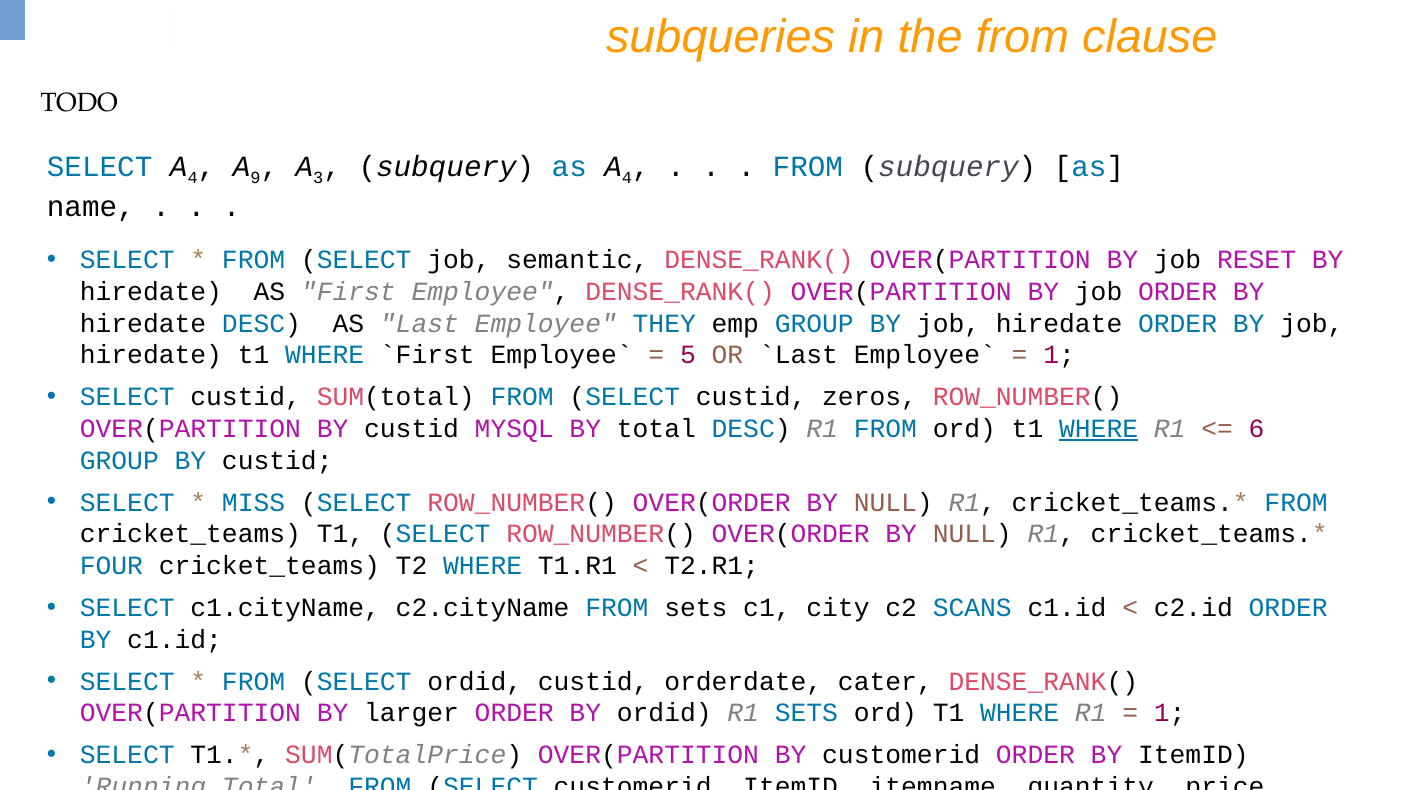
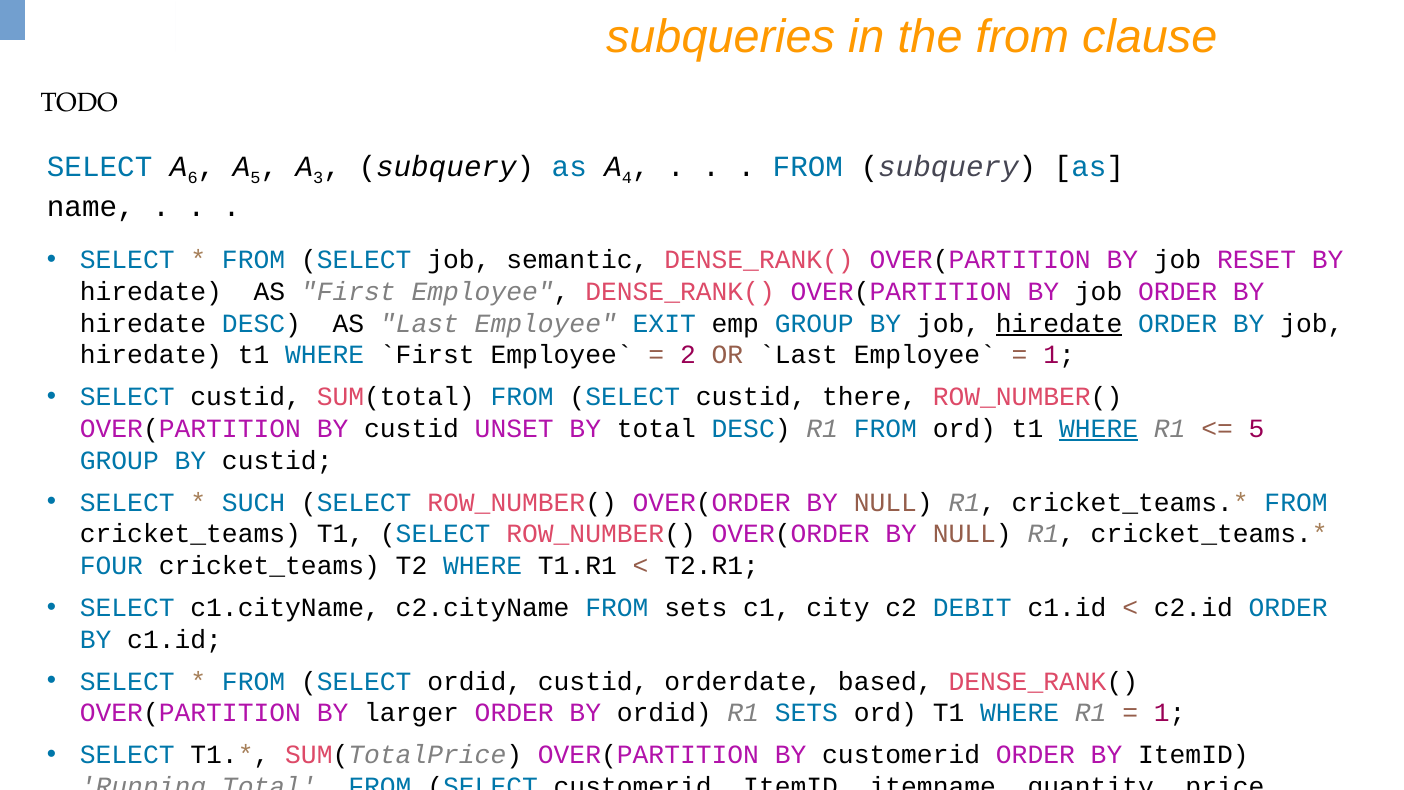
4 at (193, 178): 4 -> 6
9 at (255, 178): 9 -> 5
THEY: THEY -> EXIT
hiredate at (1059, 323) underline: none -> present
5: 5 -> 2
zeros: zeros -> there
MYSQL: MYSQL -> UNSET
6 at (1257, 429): 6 -> 5
MISS: MISS -> SUCH
SCANS: SCANS -> DEBIT
cater: cater -> based
